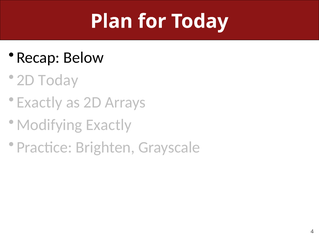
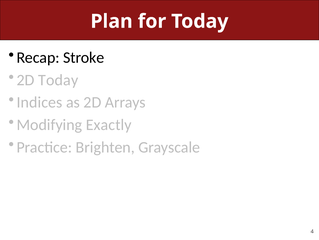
Below: Below -> Stroke
Exactly at (39, 102): Exactly -> Indices
